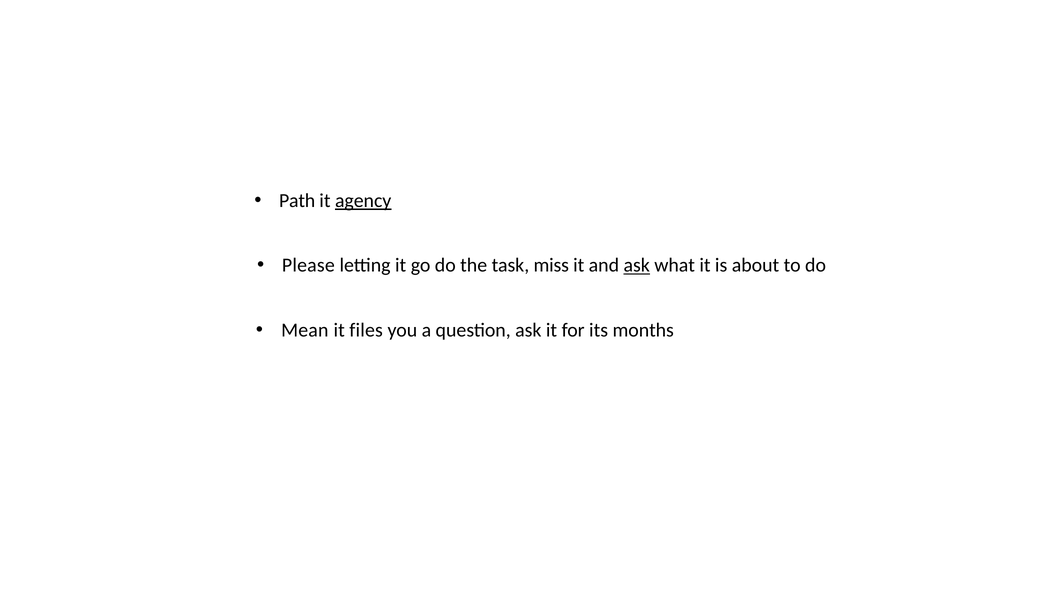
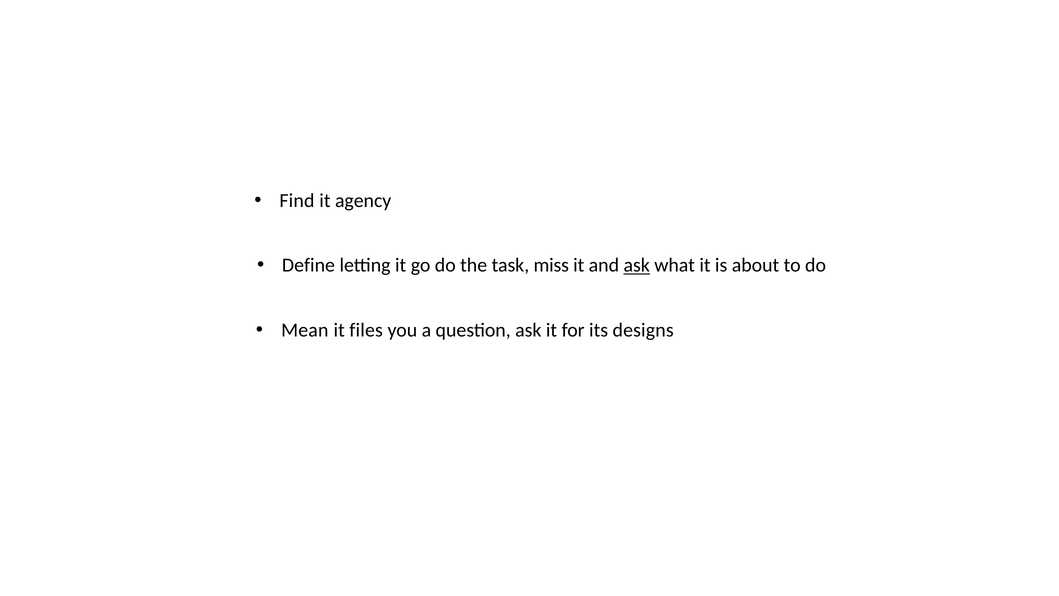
Path: Path -> Find
agency underline: present -> none
Please: Please -> Define
months: months -> designs
